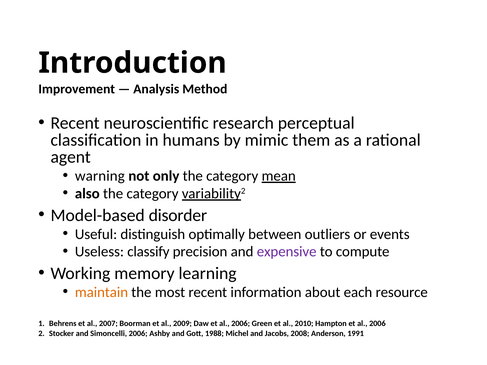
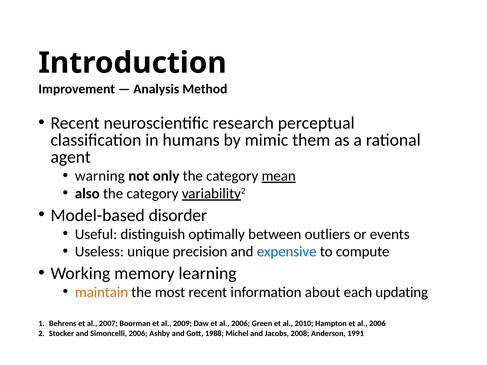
classify: classify -> unique
expensive colour: purple -> blue
resource: resource -> updating
